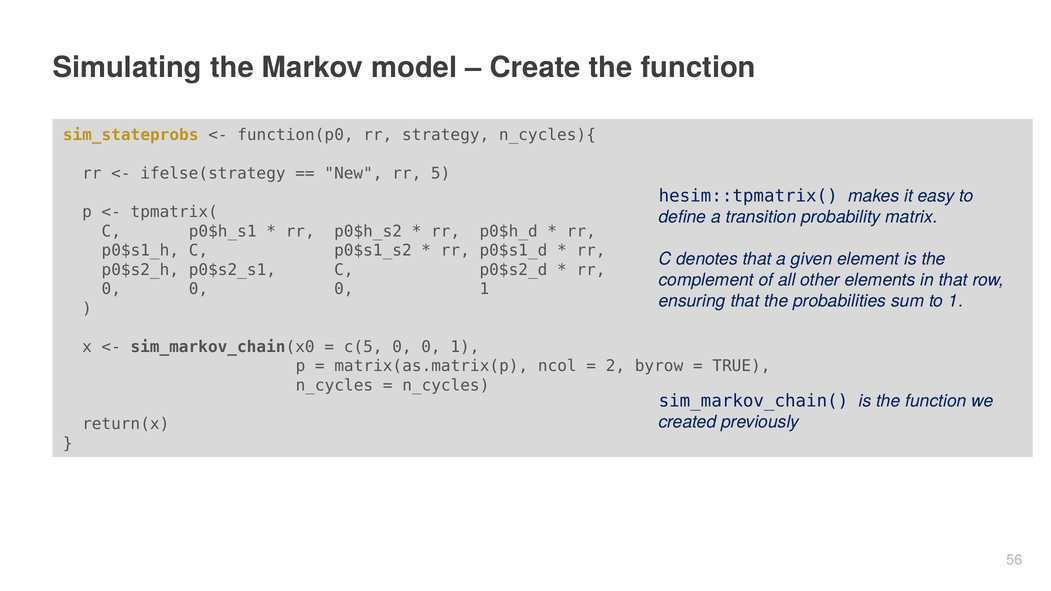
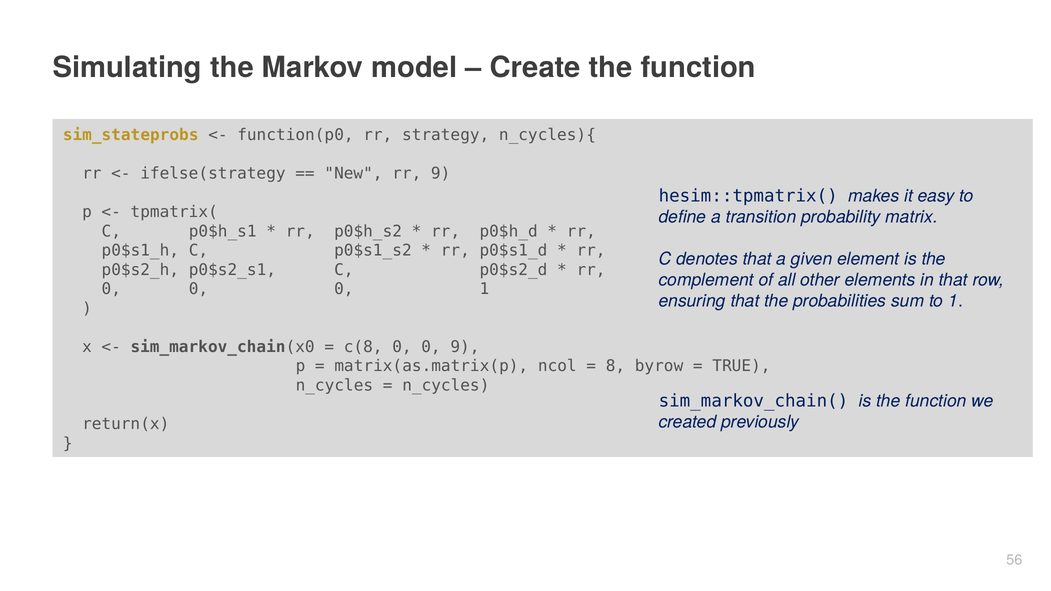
rr 5: 5 -> 9
c(5: c(5 -> c(8
1 at (465, 347): 1 -> 9
2: 2 -> 8
